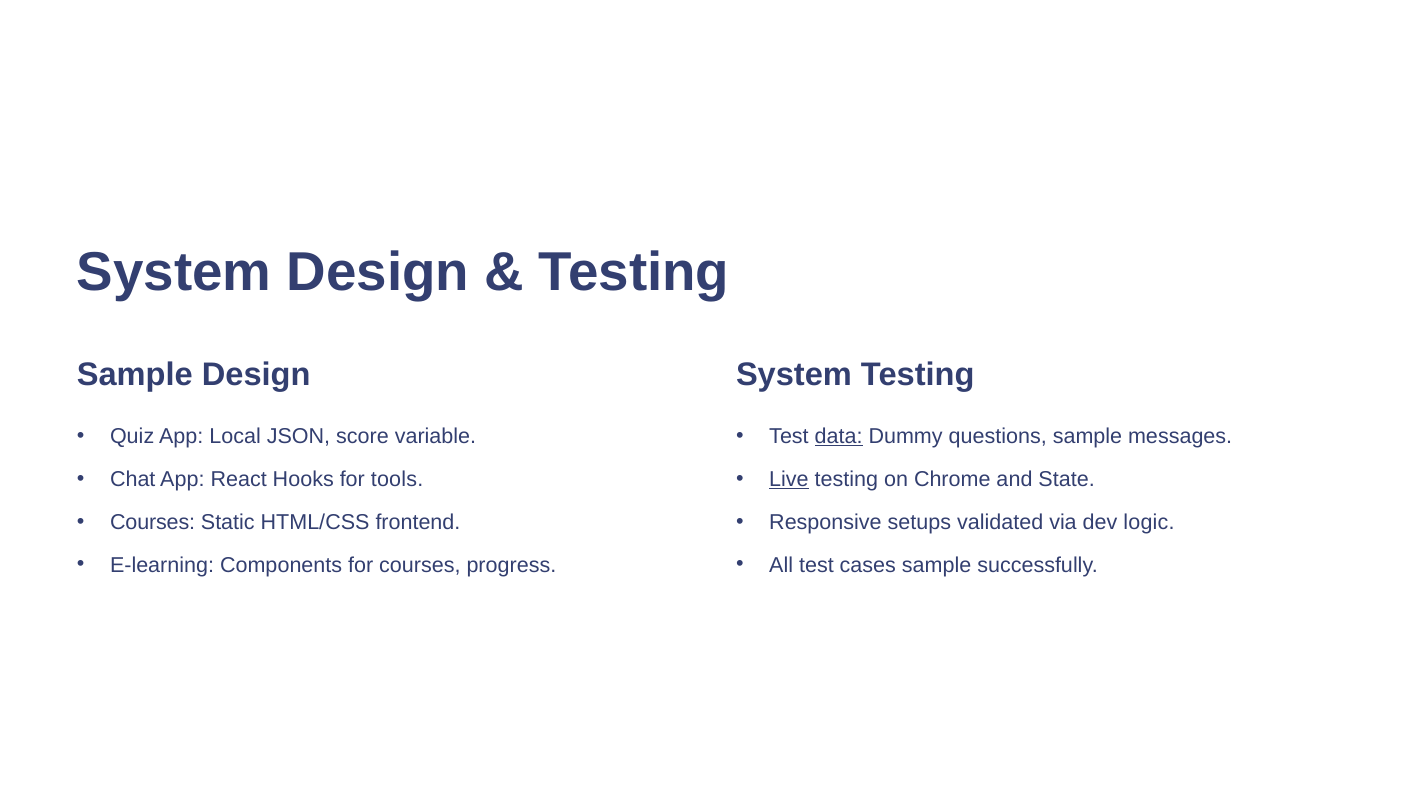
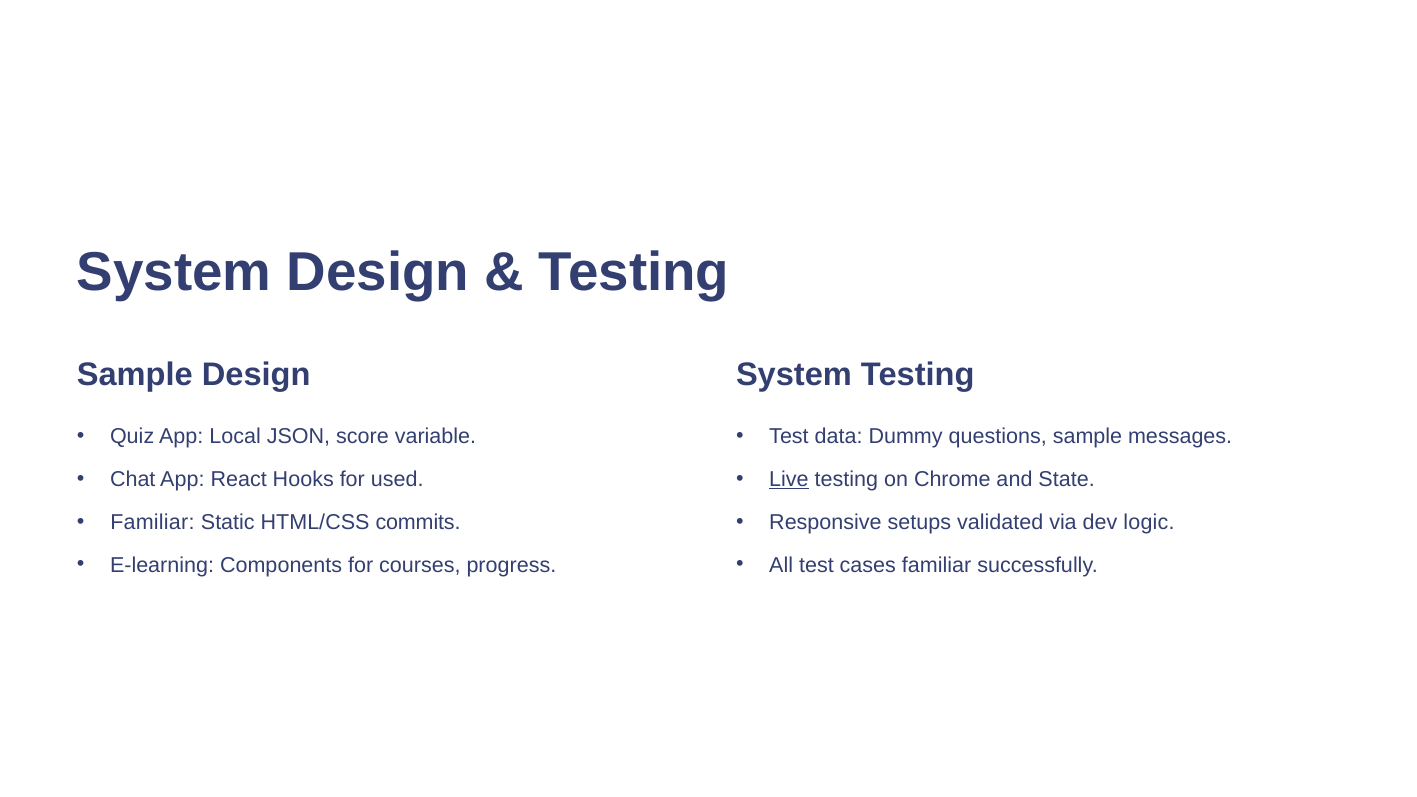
data underline: present -> none
tools: tools -> used
Courses at (153, 522): Courses -> Familiar
frontend: frontend -> commits
cases sample: sample -> familiar
